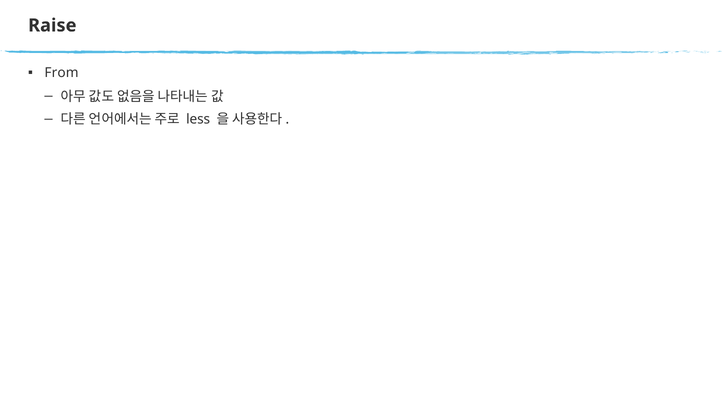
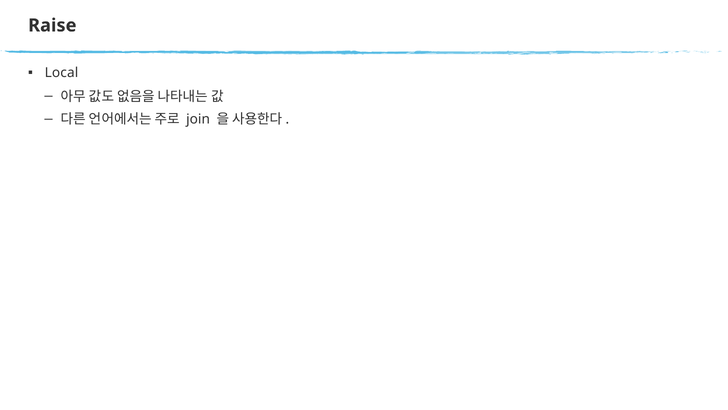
From: From -> Local
less: less -> join
